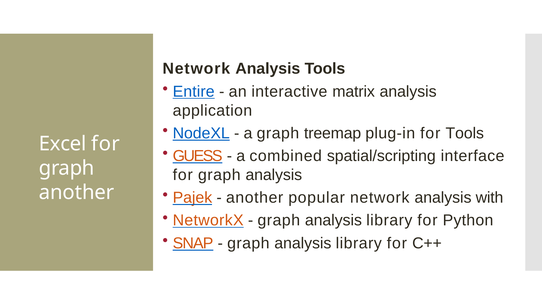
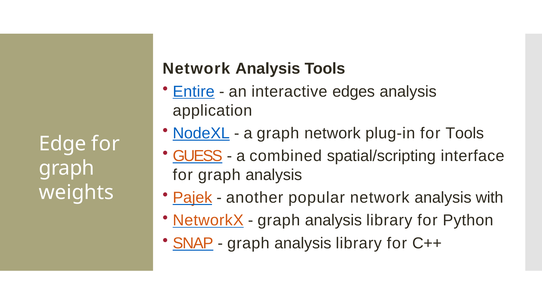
matrix: matrix -> edges
graph treemap: treemap -> network
Excel: Excel -> Edge
another at (77, 193): another -> weights
